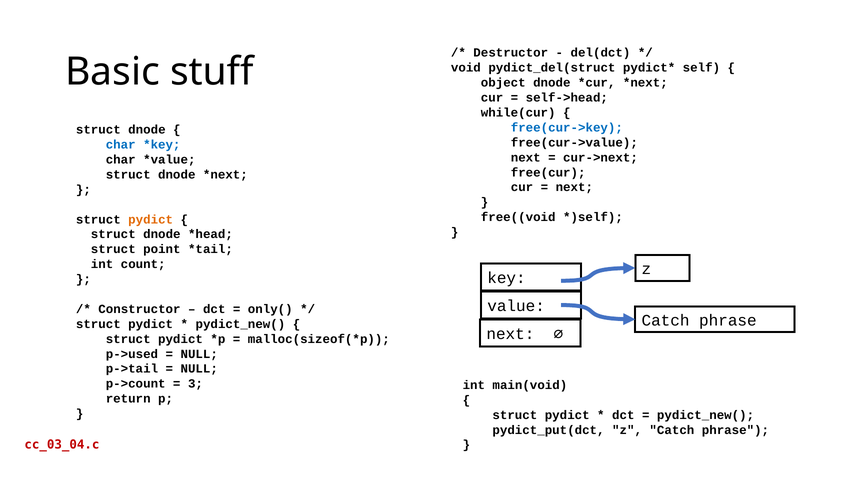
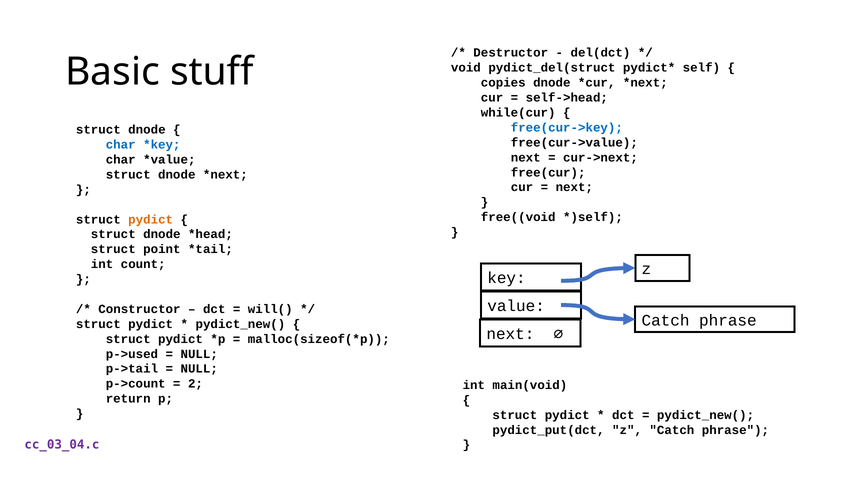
object: object -> copies
only(: only( -> will(
3: 3 -> 2
cc_03_04.c colour: red -> purple
